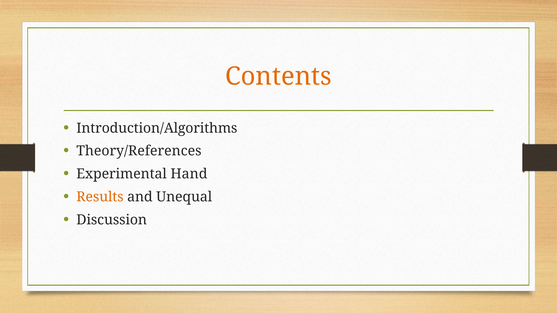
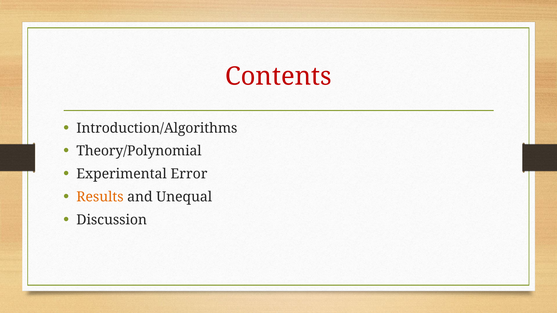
Contents colour: orange -> red
Theory/References: Theory/References -> Theory/Polynomial
Hand: Hand -> Error
